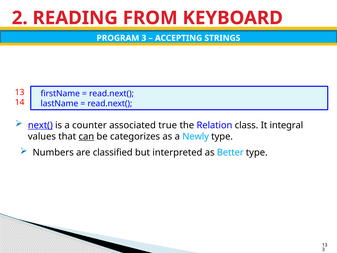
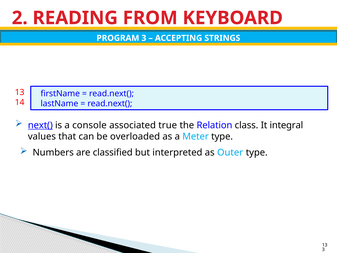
counter: counter -> console
can underline: present -> none
categorizes: categorizes -> overloaded
Newly: Newly -> Meter
Better: Better -> Outer
